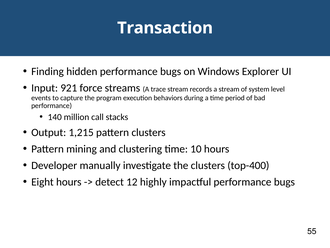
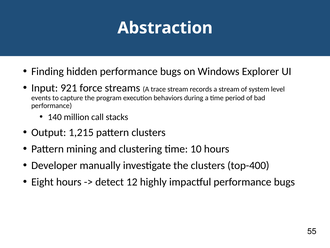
Transaction: Transaction -> Abstraction
